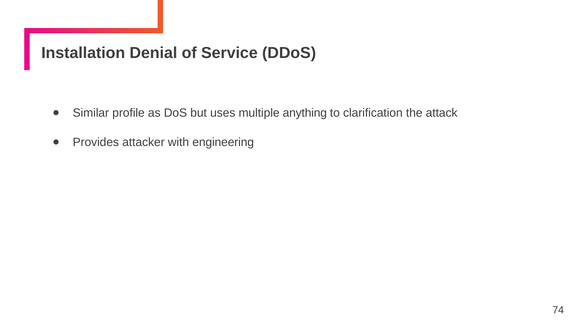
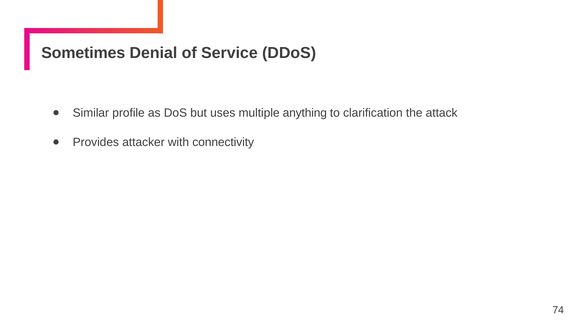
Installation: Installation -> Sometimes
engineering: engineering -> connectivity
